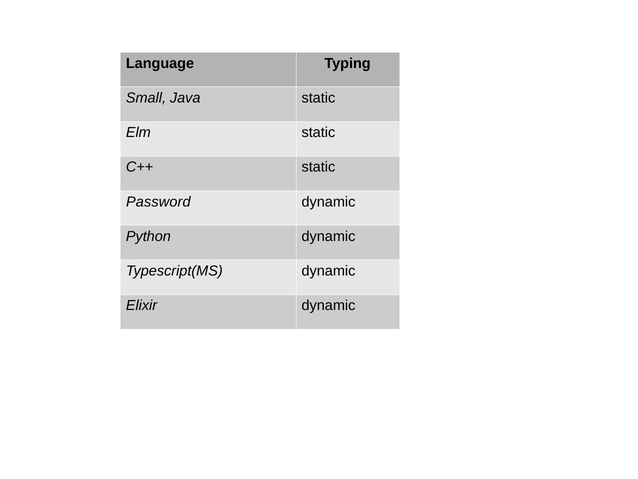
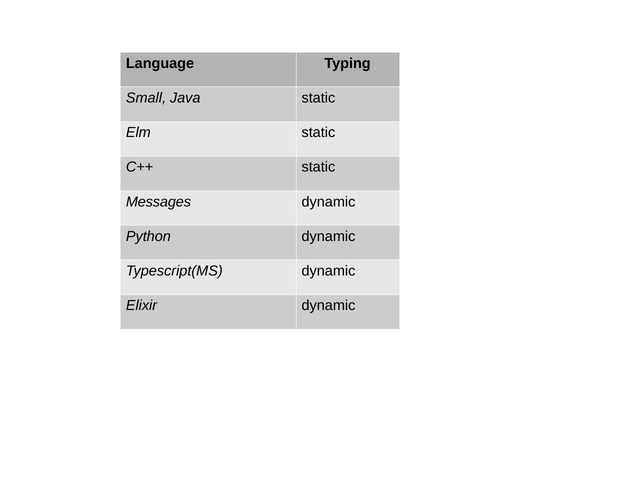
Password: Password -> Messages
